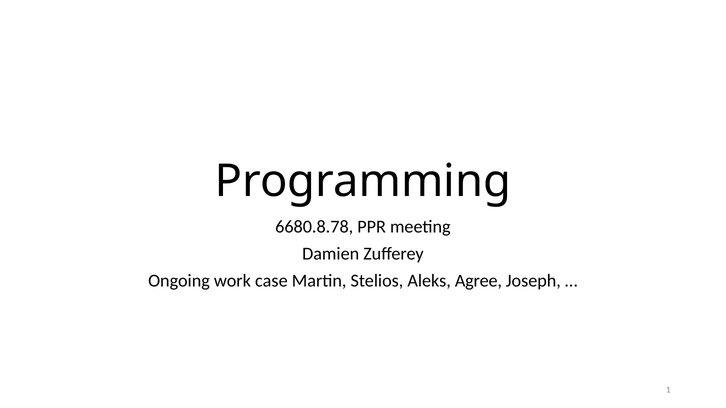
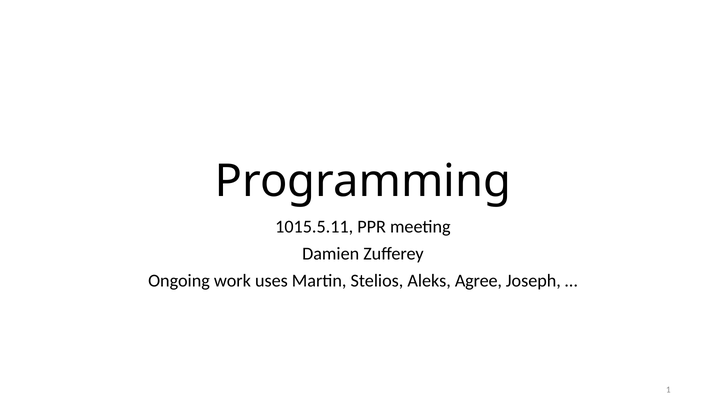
6680.8.78: 6680.8.78 -> 1015.5.11
case: case -> uses
